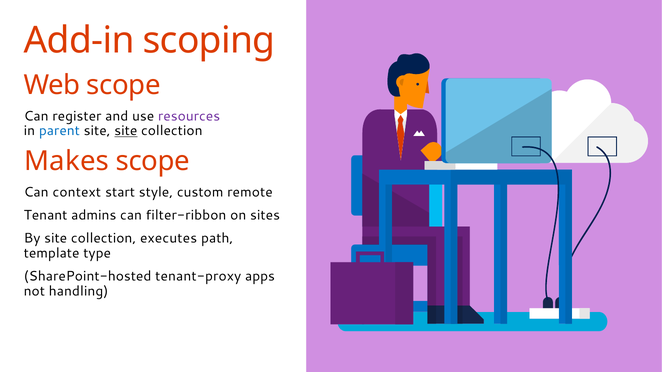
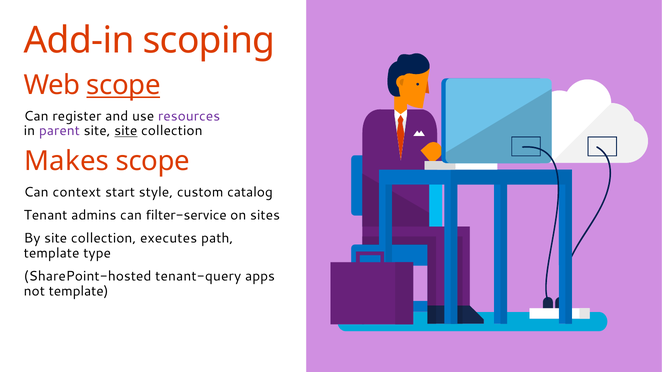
scope at (123, 85) underline: none -> present
parent colour: blue -> purple
remote: remote -> catalog
filter-ribbon: filter-ribbon -> filter-service
tenant-proxy: tenant-proxy -> tenant-query
not handling: handling -> template
